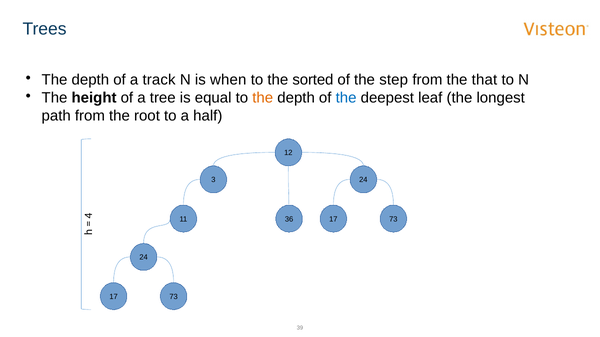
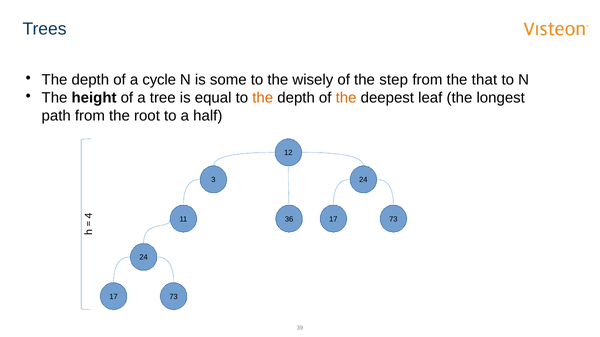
track: track -> cycle
when: when -> some
sorted: sorted -> wisely
the at (346, 98) colour: blue -> orange
